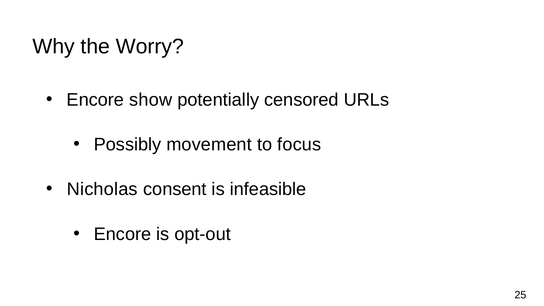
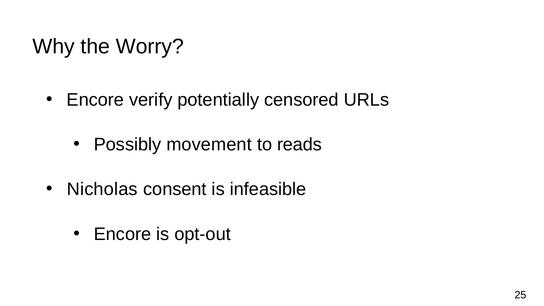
show: show -> verify
focus: focus -> reads
